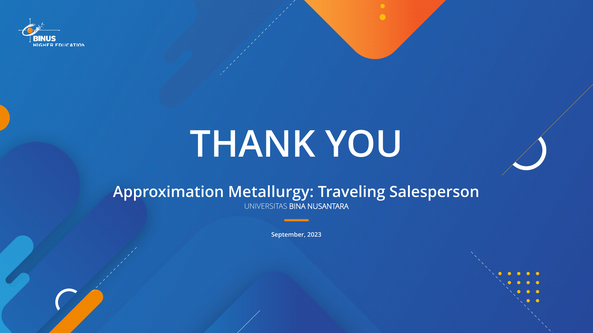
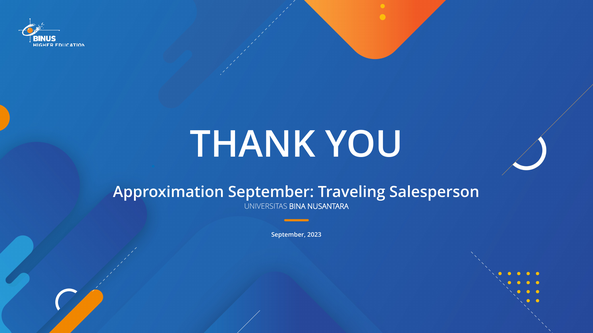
Approximation Metallurgy: Metallurgy -> September
